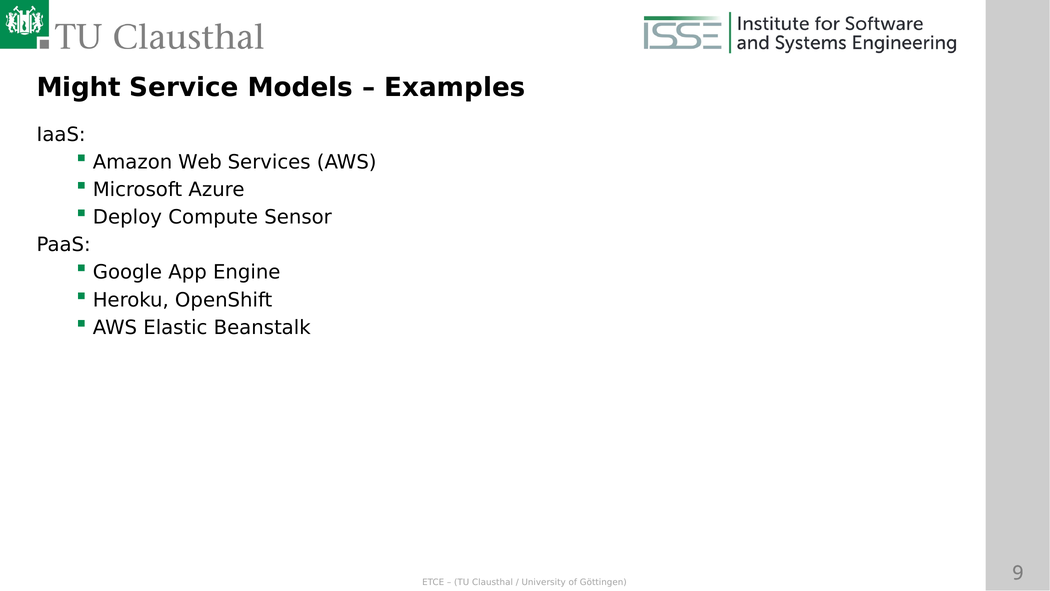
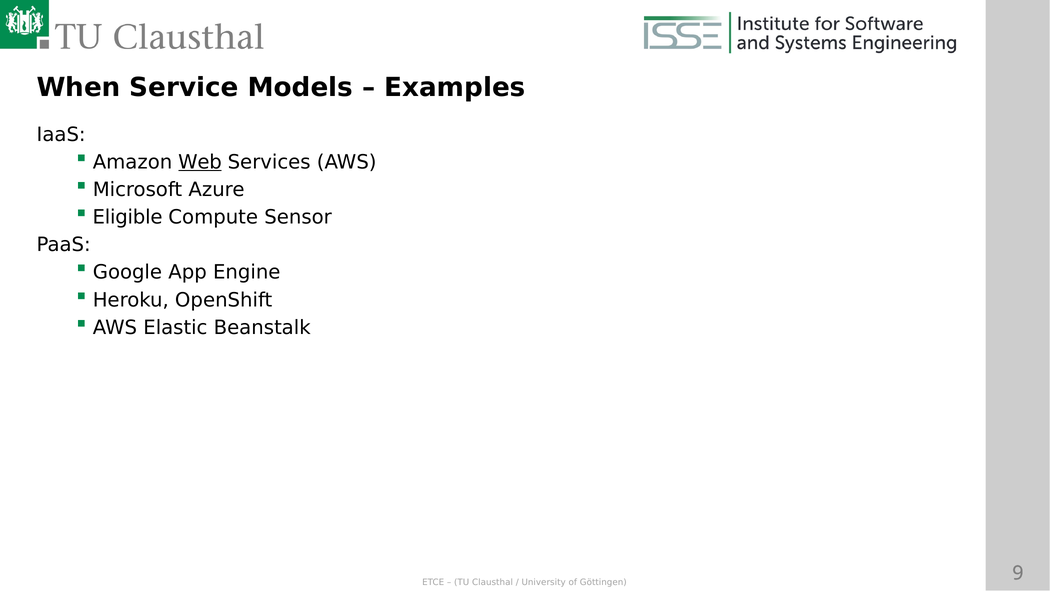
Might: Might -> When
Web underline: none -> present
Deploy: Deploy -> Eligible
